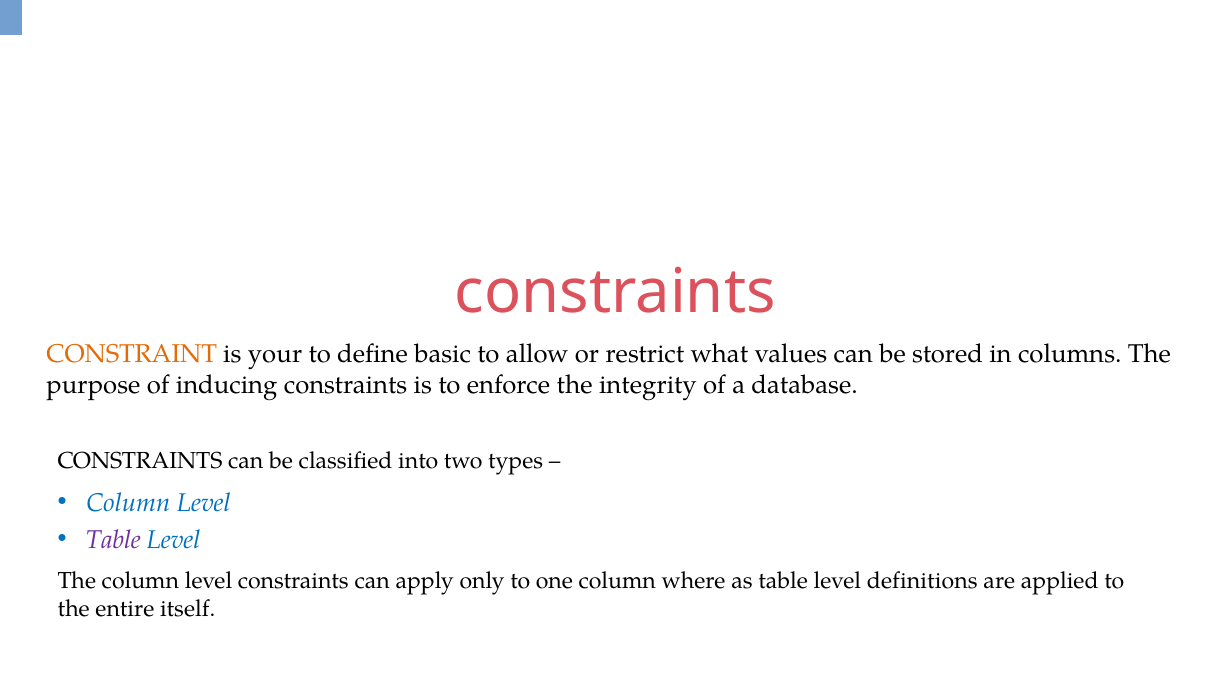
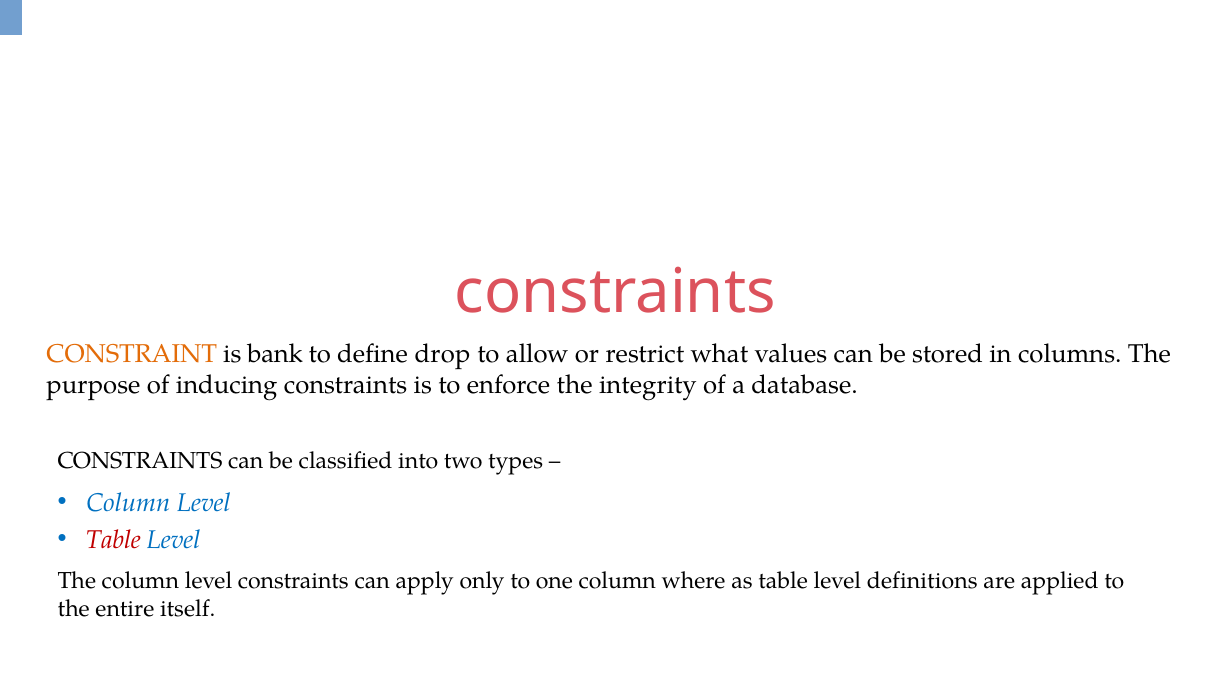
your: your -> bank
basic: basic -> drop
Table at (113, 539) colour: purple -> red
